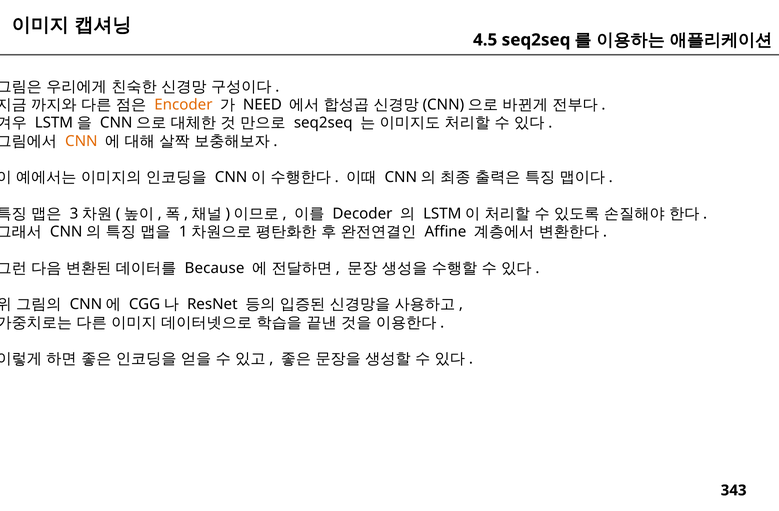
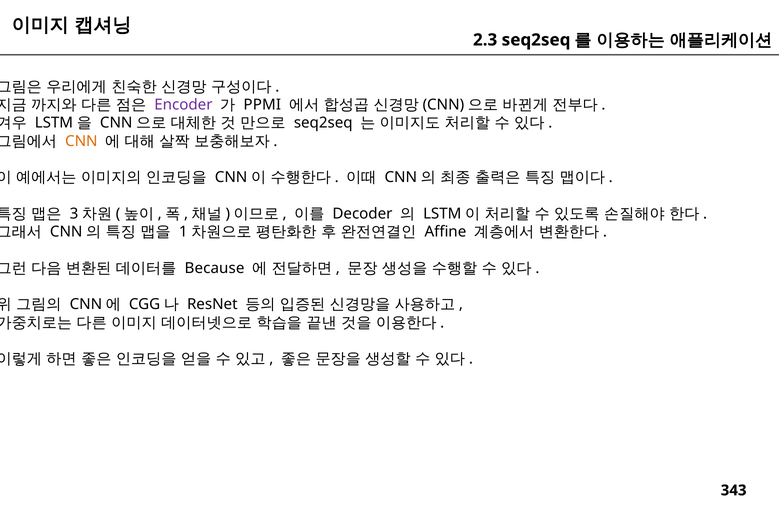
4.5: 4.5 -> 2.3
Encoder colour: orange -> purple
NEED: NEED -> PPMI
